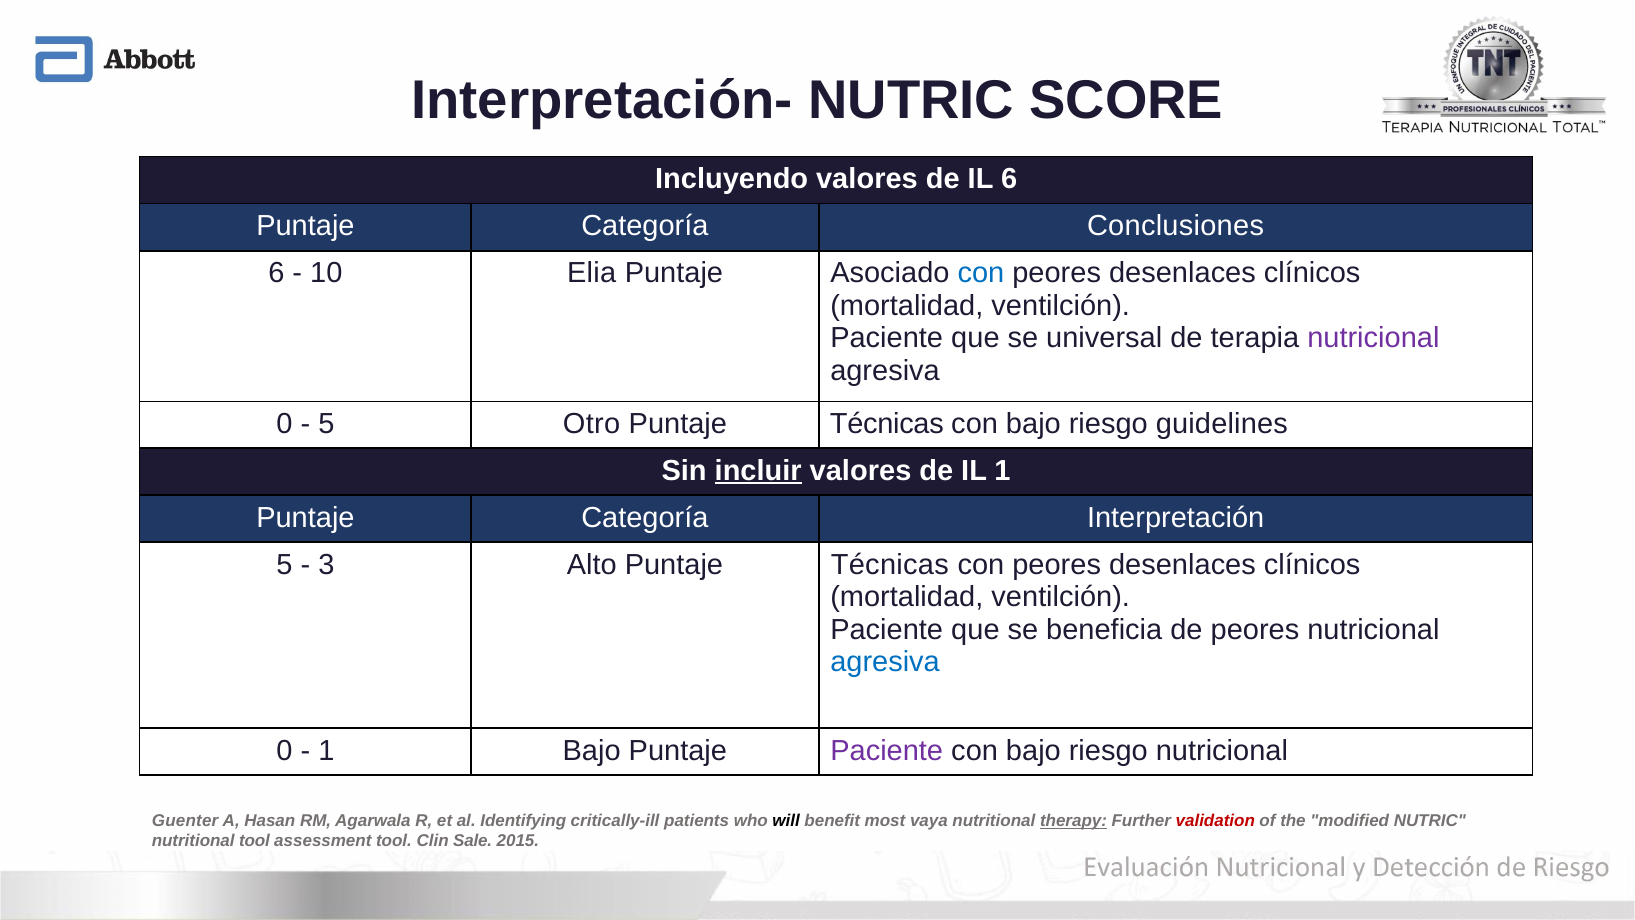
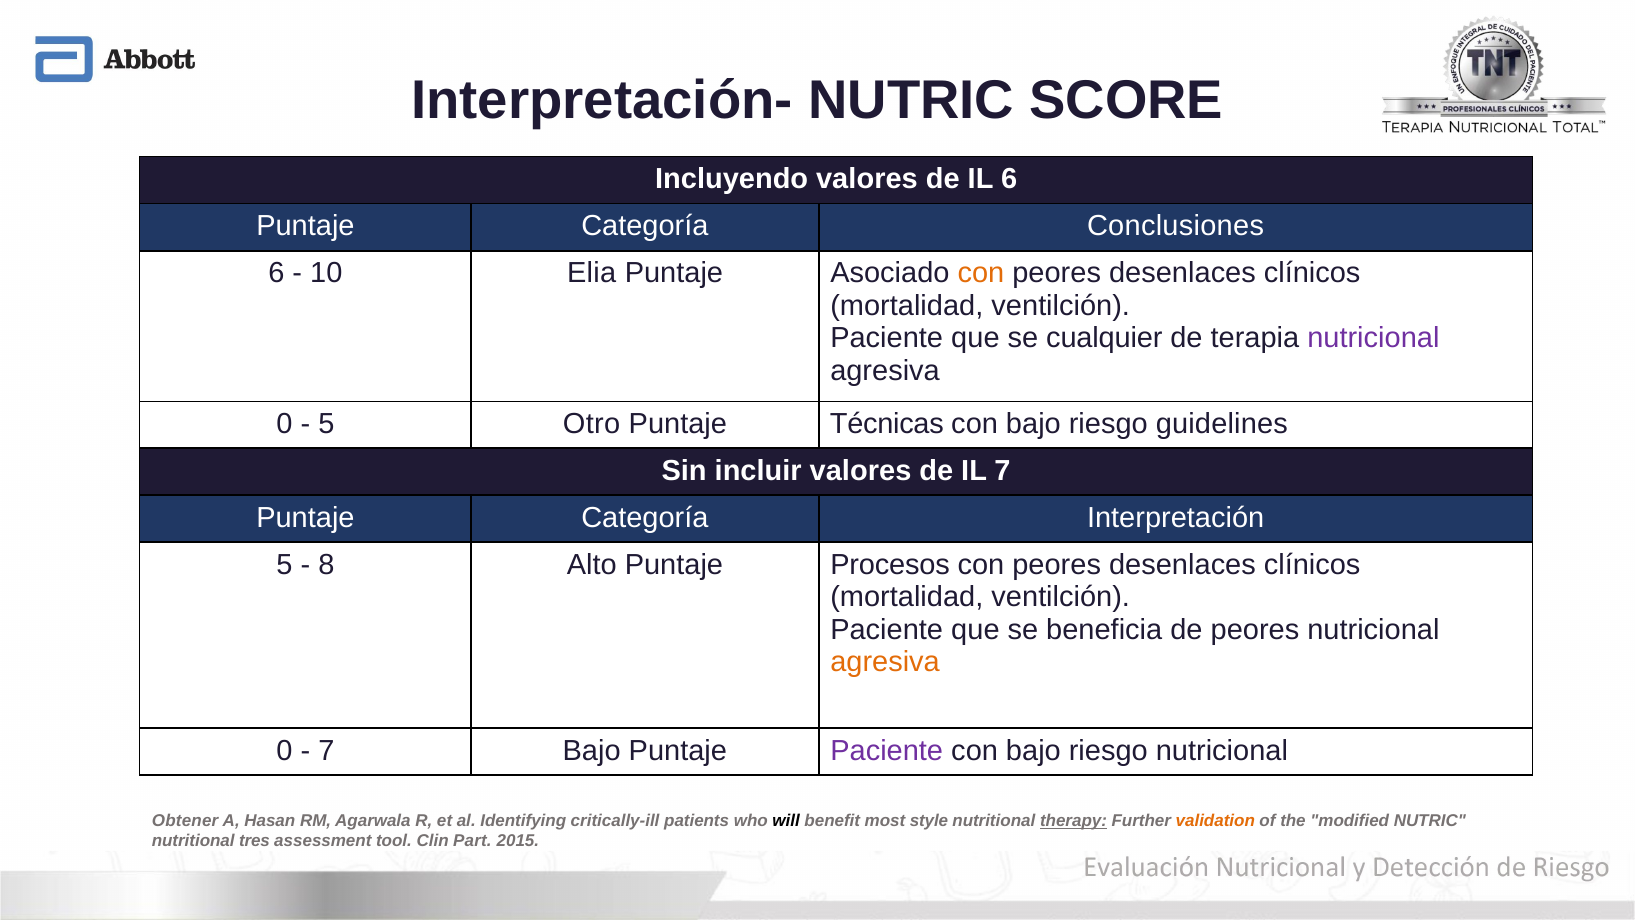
con at (981, 273) colour: blue -> orange
universal: universal -> cualquier
incluir underline: present -> none
IL 1: 1 -> 7
3: 3 -> 8
Alto Puntaje Técnicas: Técnicas -> Procesos
agresiva at (885, 662) colour: blue -> orange
1 at (326, 750): 1 -> 7
Guenter: Guenter -> Obtener
vaya: vaya -> style
validation colour: red -> orange
nutritional tool: tool -> tres
Sale: Sale -> Part
